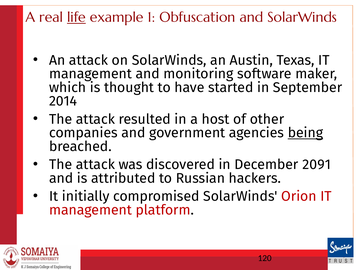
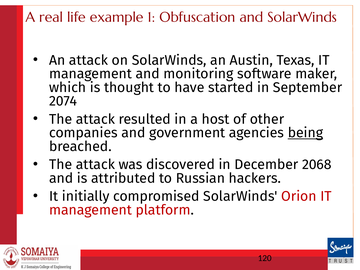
life underline: present -> none
2014: 2014 -> 2074
2091: 2091 -> 2068
